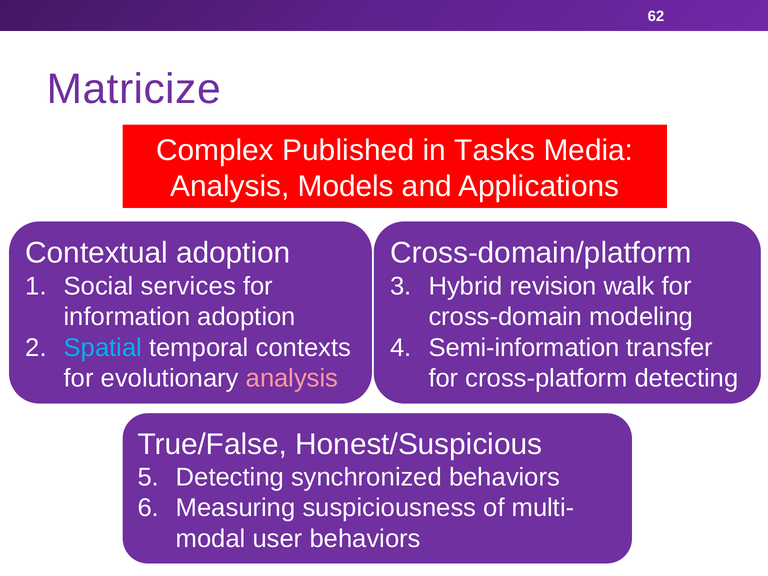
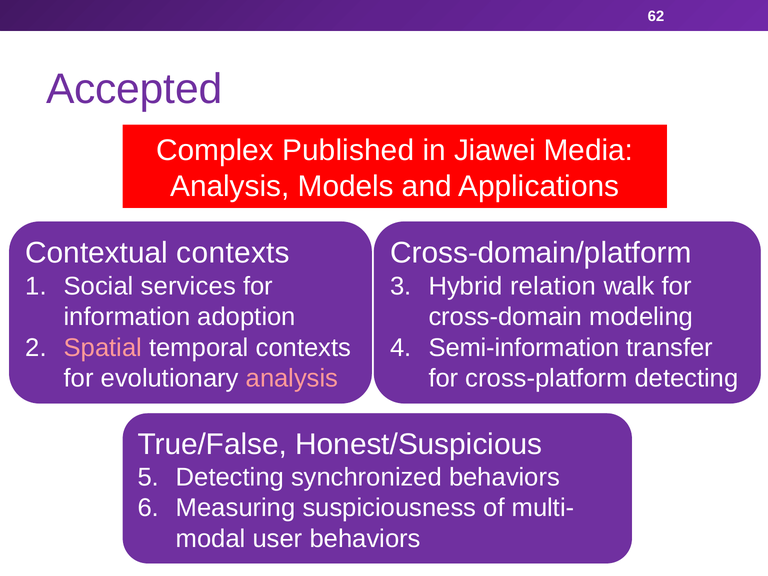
Matricize: Matricize -> Accepted
Tasks: Tasks -> Jiawei
Contextual adoption: adoption -> contexts
revision: revision -> relation
Spatial colour: light blue -> pink
